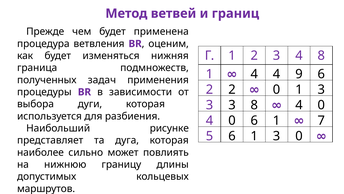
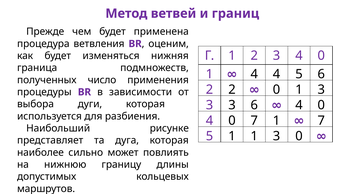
3 4 8: 8 -> 0
4 9: 9 -> 5
задач: задач -> число
3 8: 8 -> 6
0 6: 6 -> 7
5 6: 6 -> 1
